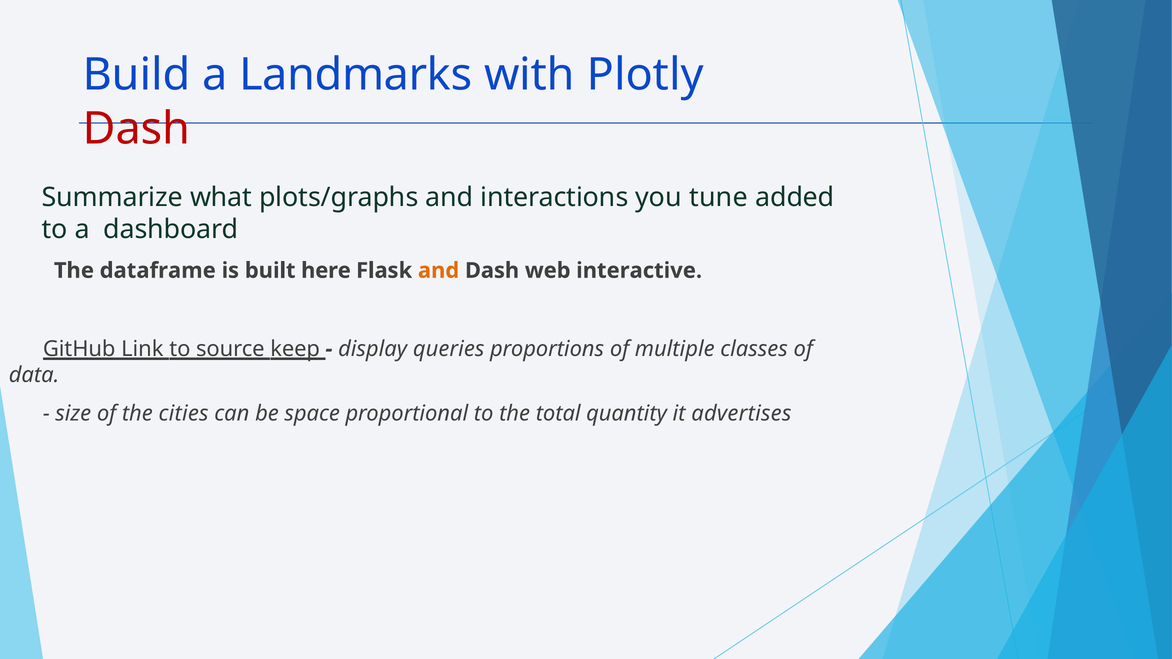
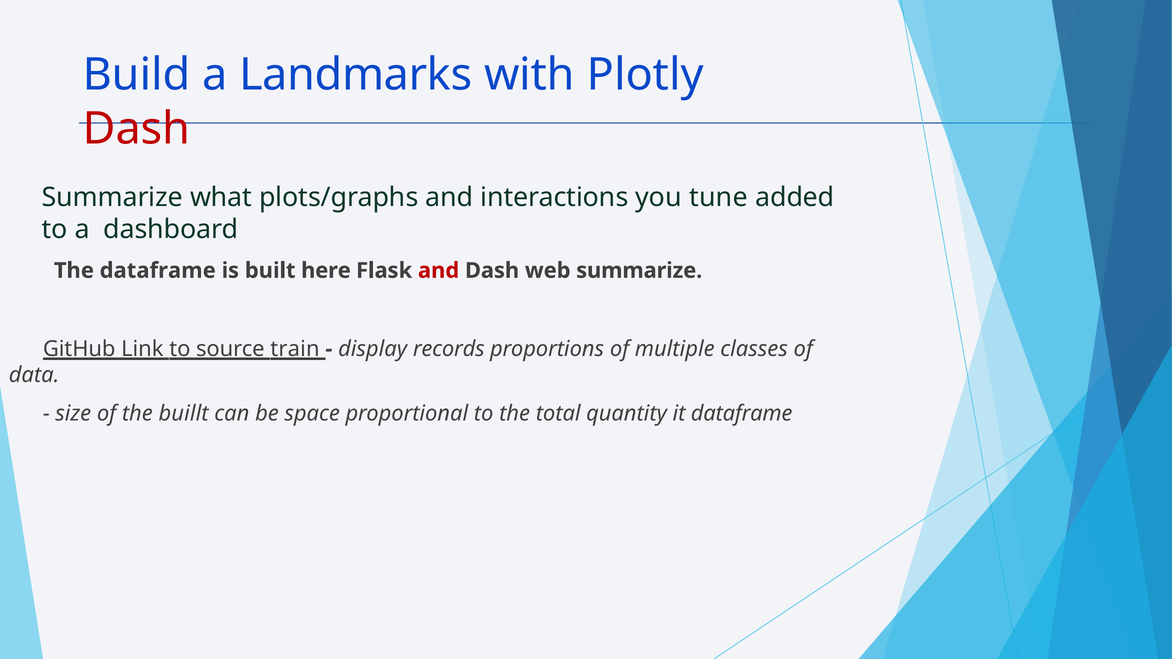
and at (439, 271) colour: orange -> red
web interactive: interactive -> summarize
keep: keep -> train
queries: queries -> records
cities: cities -> buillt
it advertises: advertises -> dataframe
